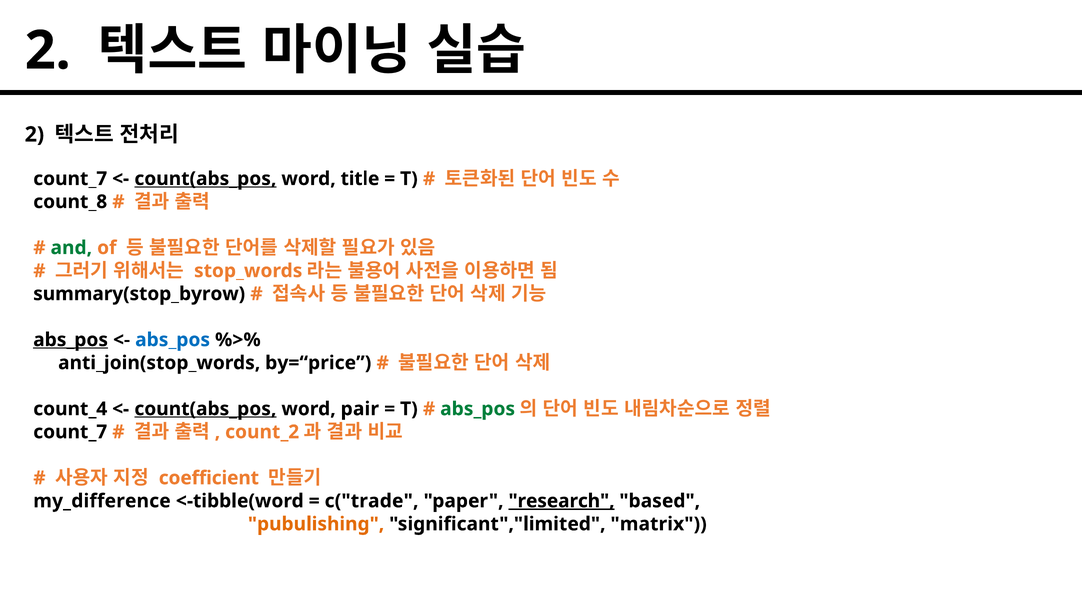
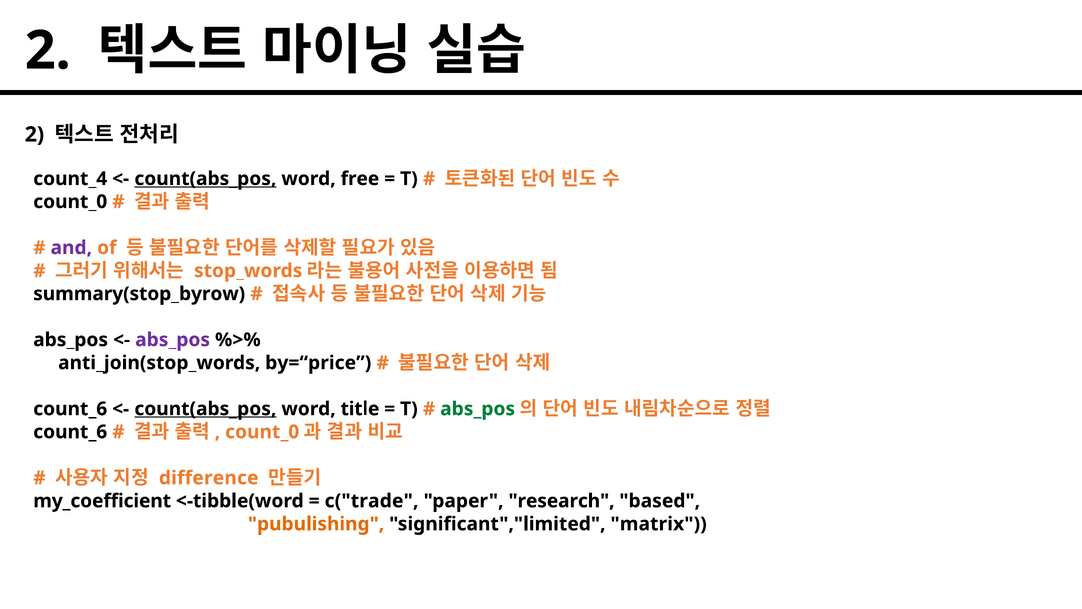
count_7 at (70, 179): count_7 -> count_4
title: title -> free
count_8 at (70, 202): count_8 -> count_0
and colour: green -> purple
abs_pos at (71, 340) underline: present -> none
abs_pos at (173, 340) colour: blue -> purple
count_4 at (70, 409): count_4 -> count_6
pair: pair -> title
count_7 at (70, 432): count_7 -> count_6
count_2 at (262, 432): count_2 -> count_0
coefficient: coefficient -> difference
my_difference: my_difference -> my_coefficient
research underline: present -> none
